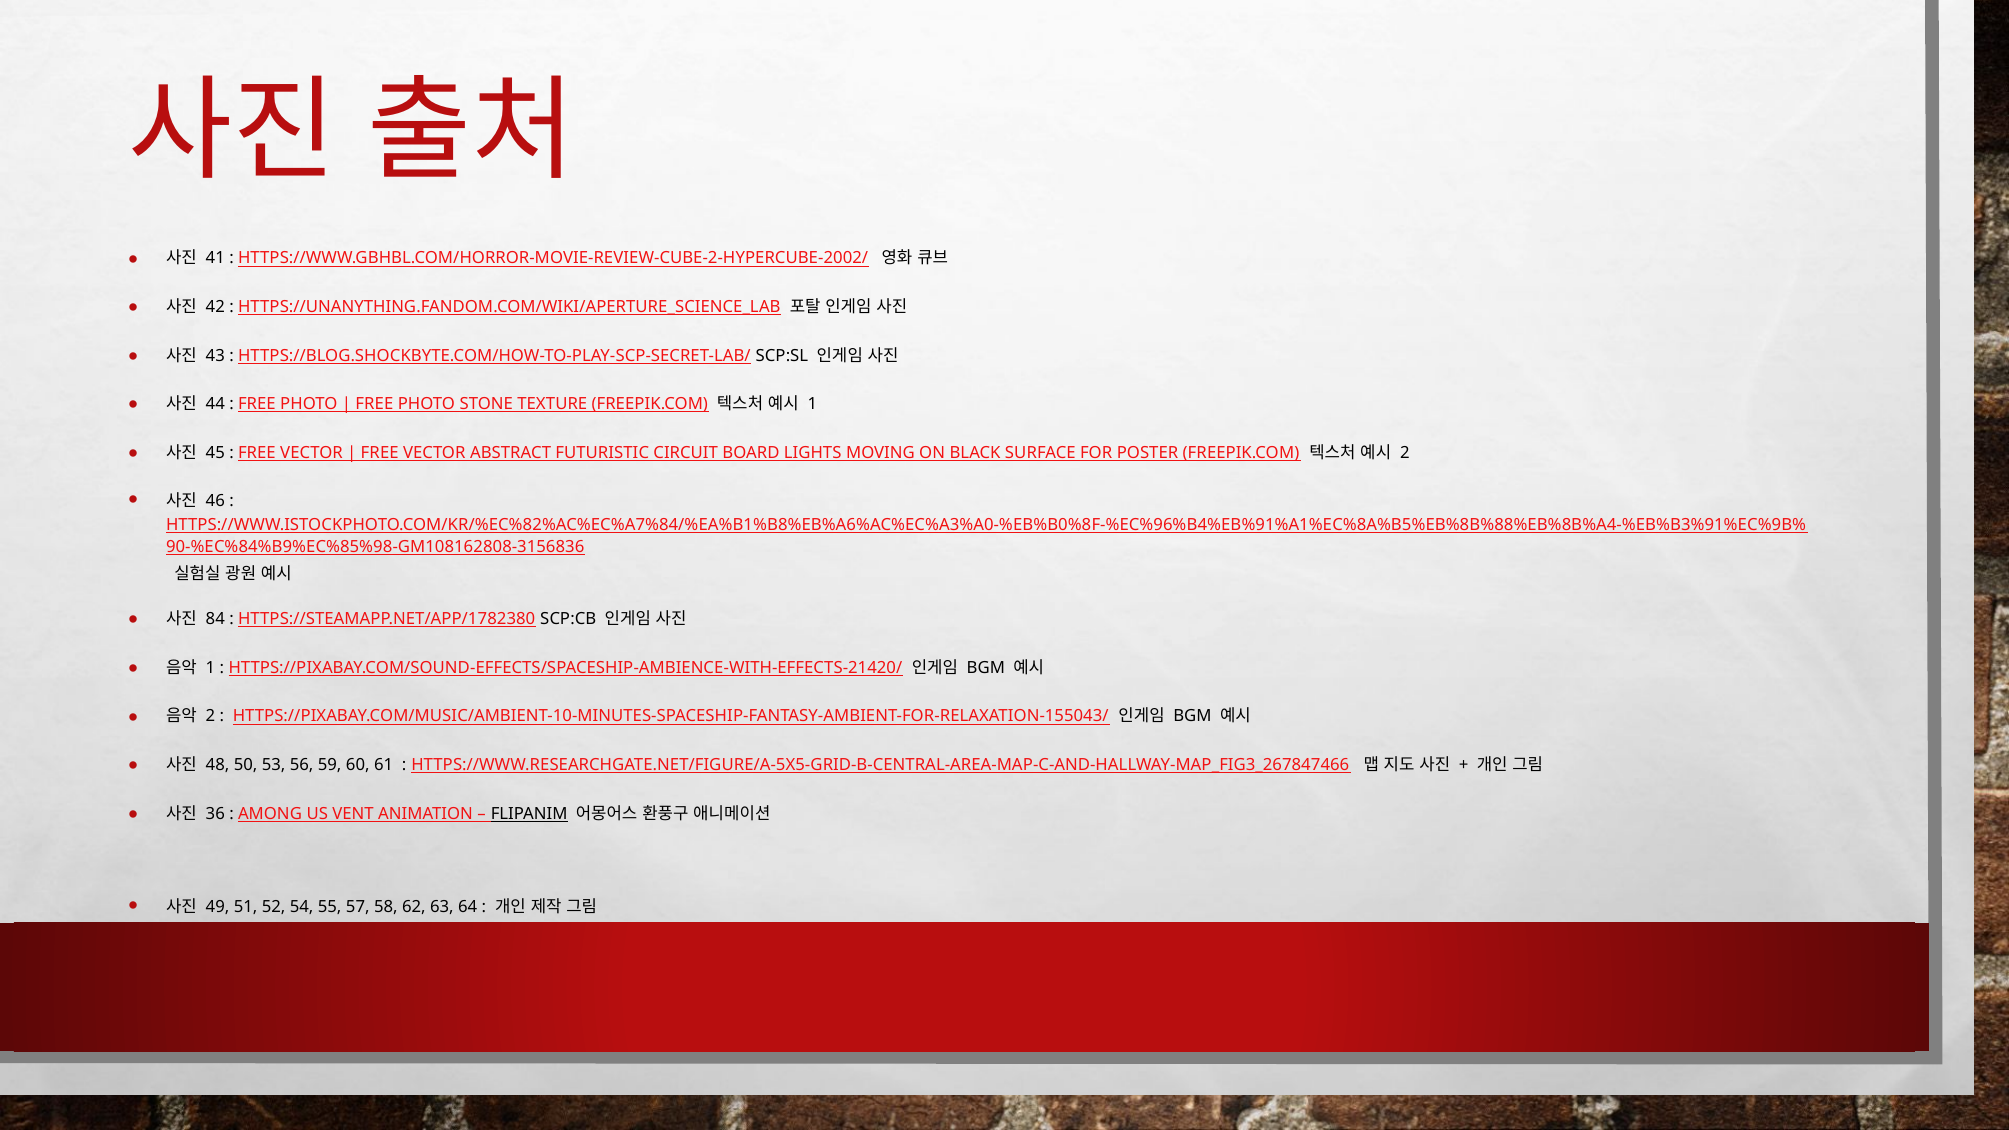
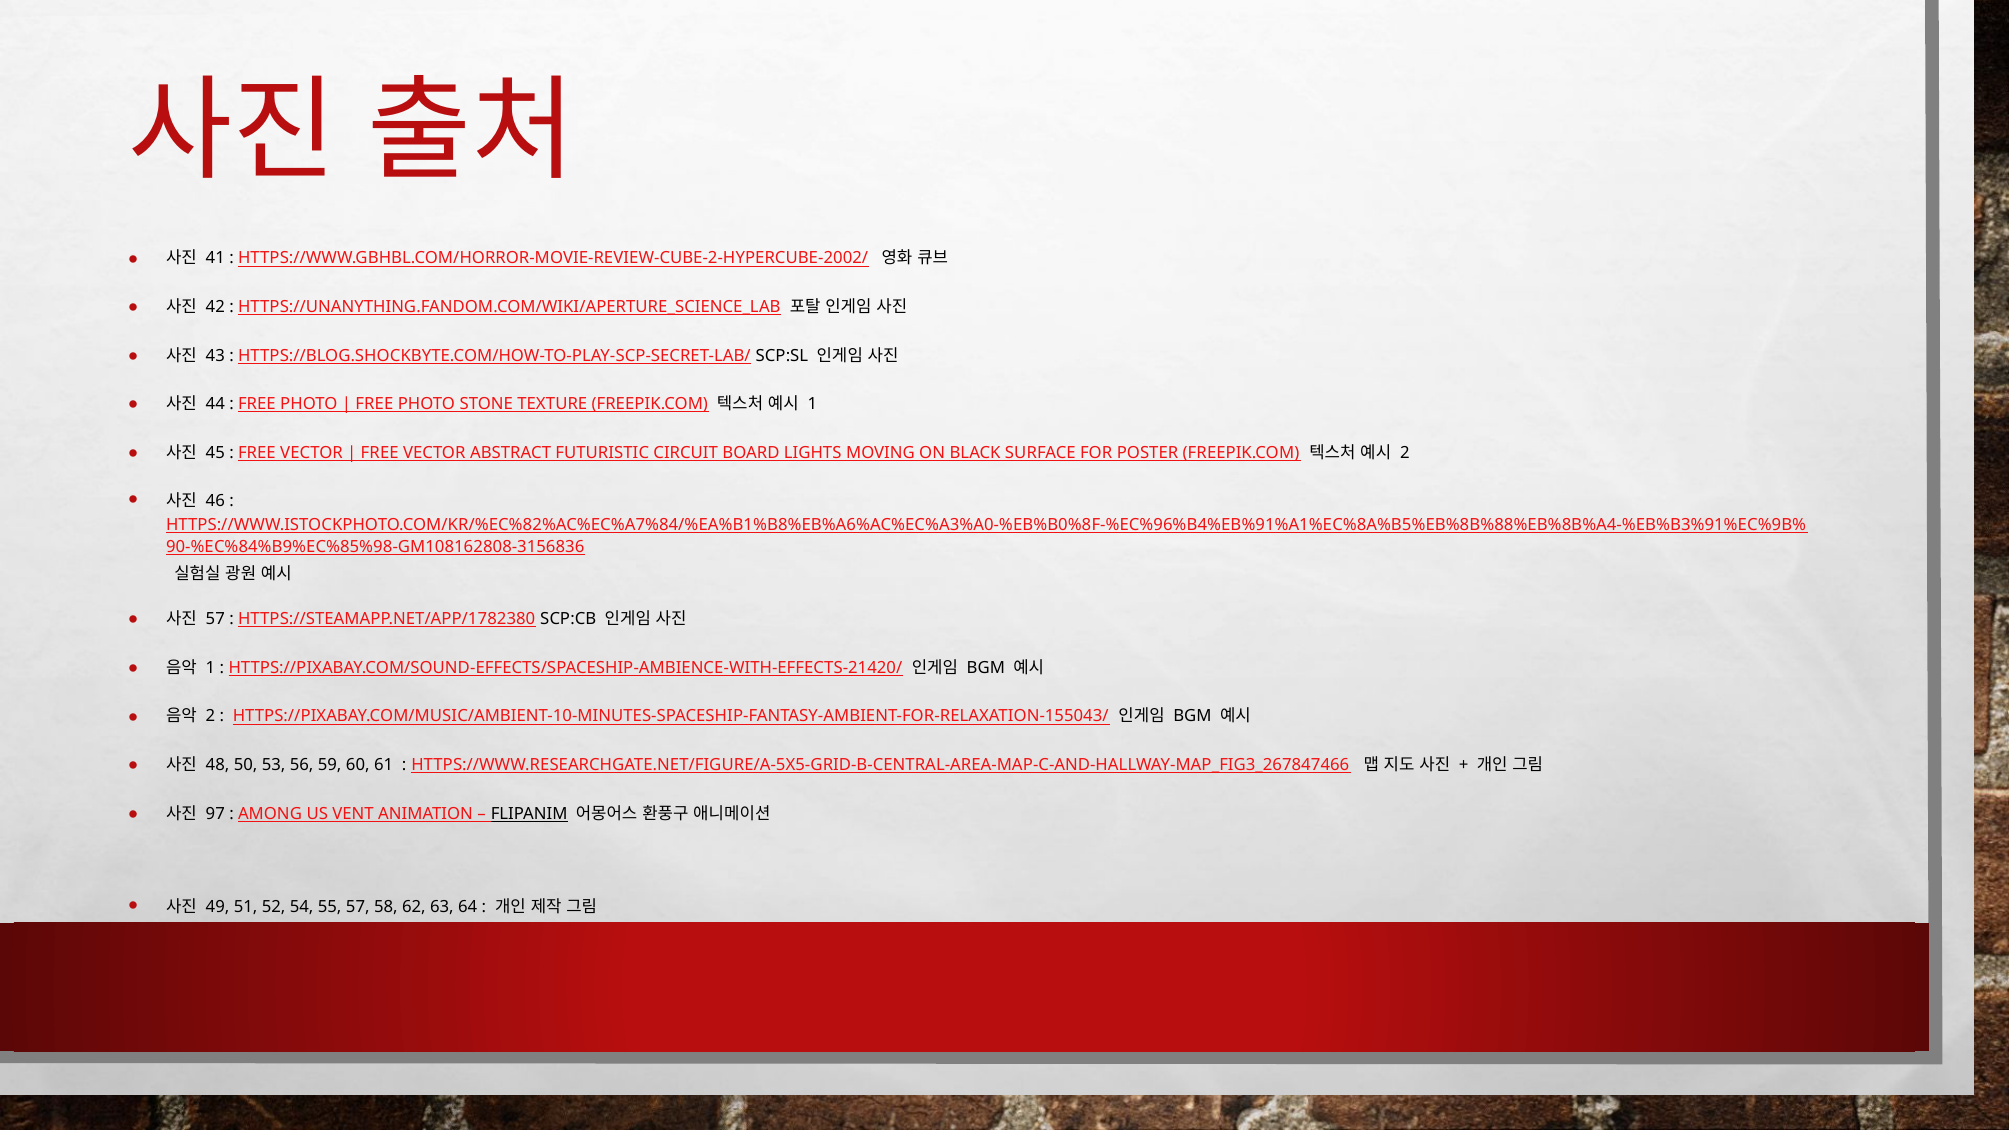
84 at (215, 619): 84 -> 57
36: 36 -> 97
